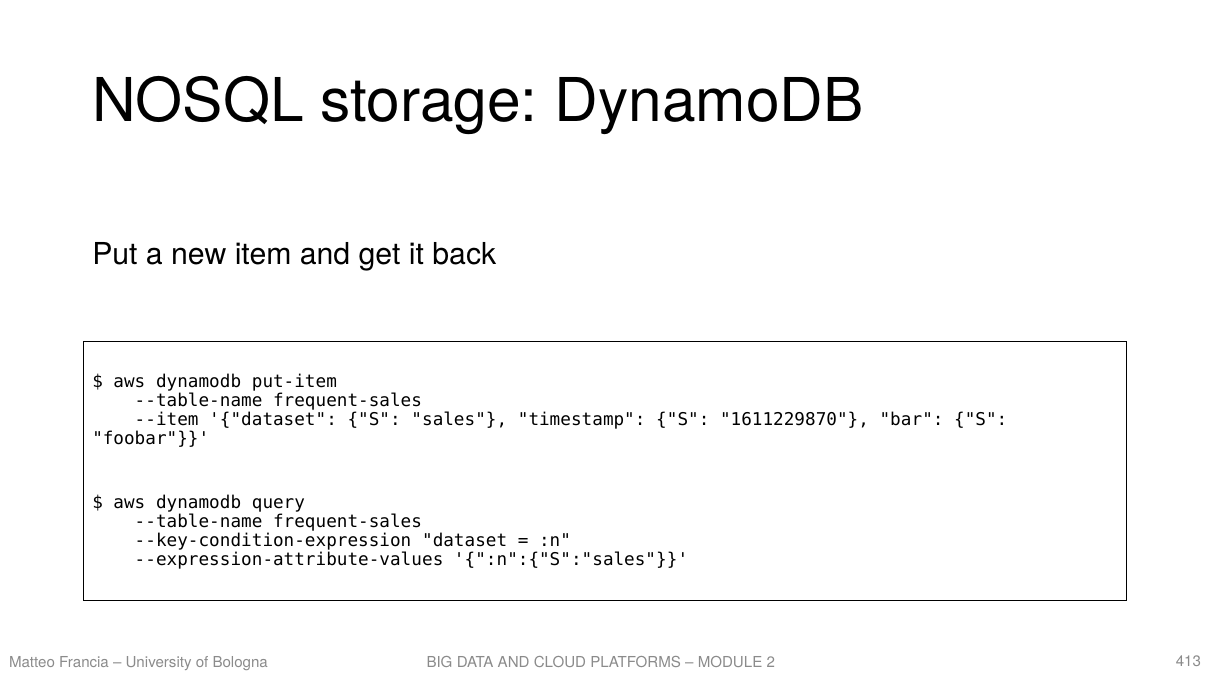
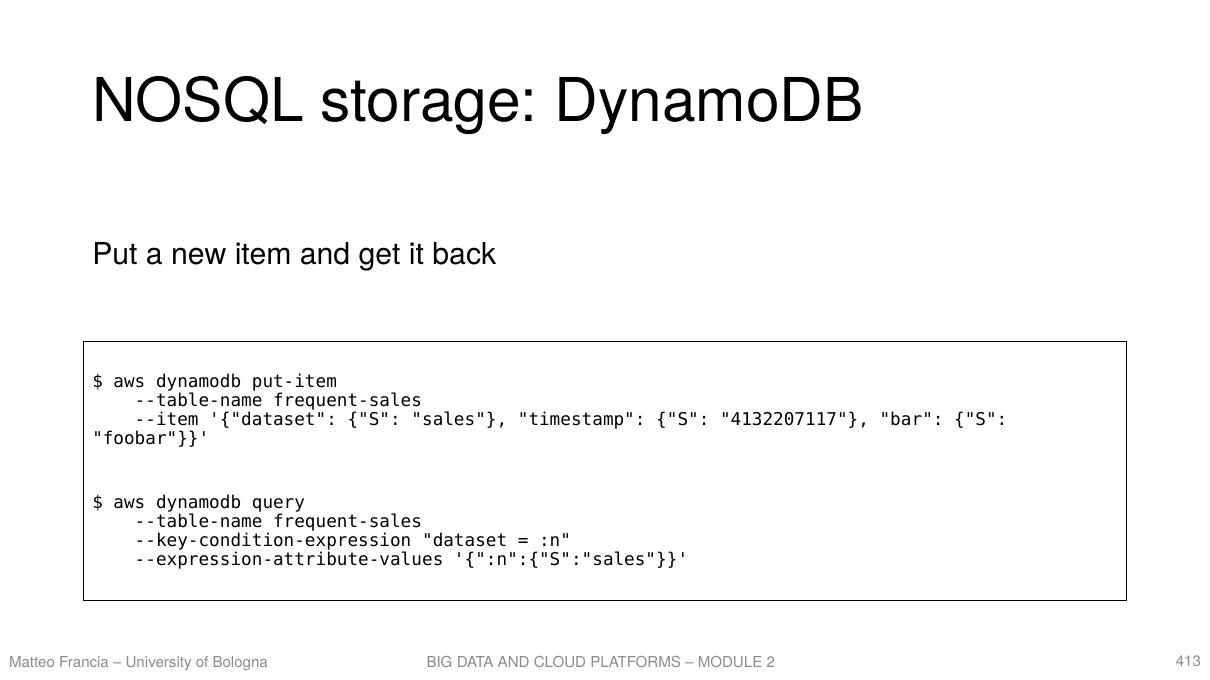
1611229870: 1611229870 -> 4132207117
